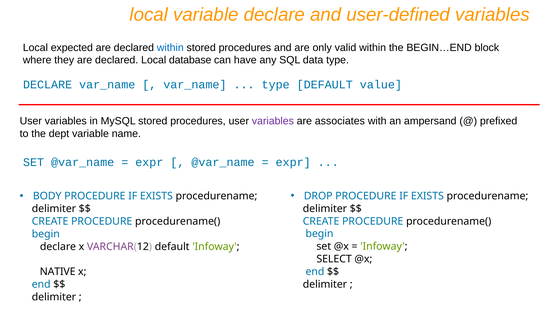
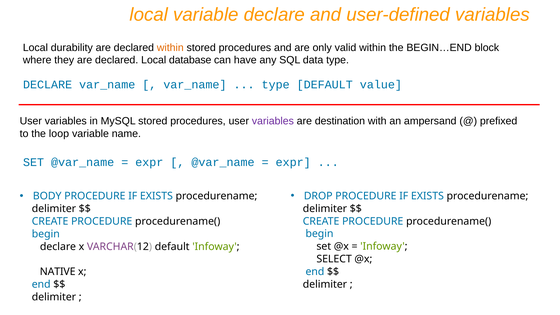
expected: expected -> durability
within at (170, 48) colour: blue -> orange
associates: associates -> destination
dept: dept -> loop
